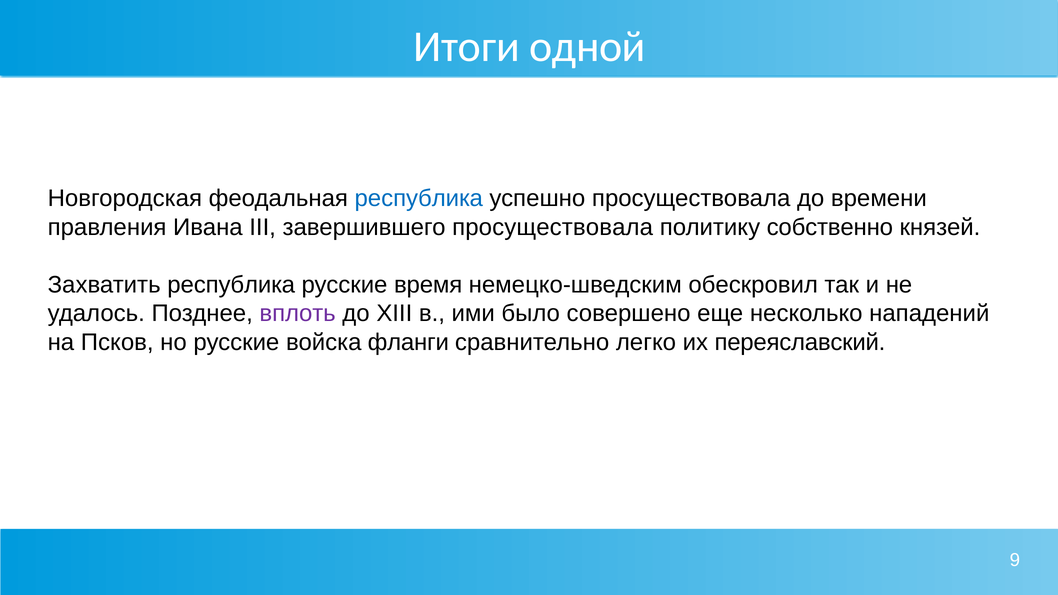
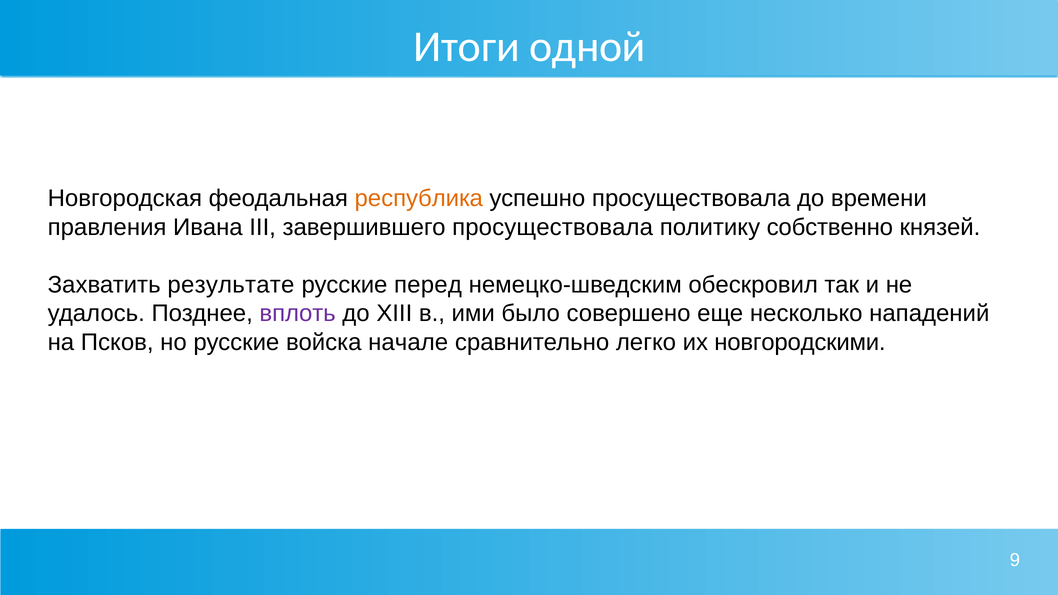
республика at (419, 198) colour: blue -> orange
Захватить республика: республика -> результате
время: время -> перед
фланги: фланги -> начале
переяславский: переяславский -> новгородскими
